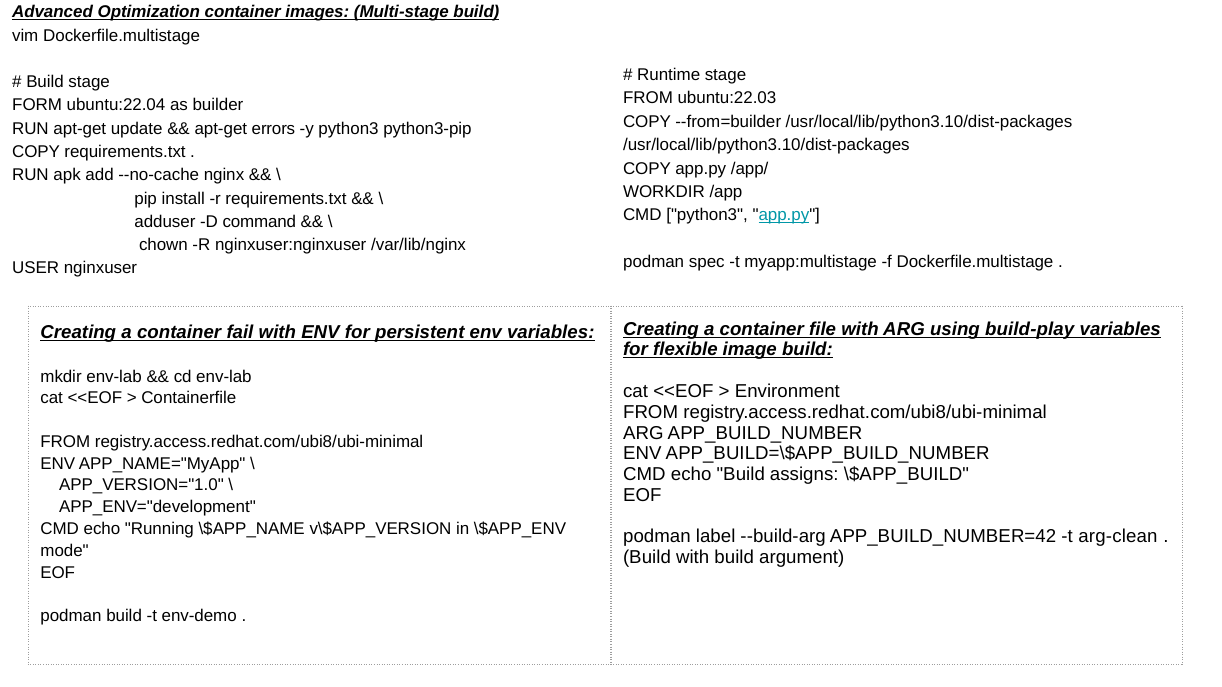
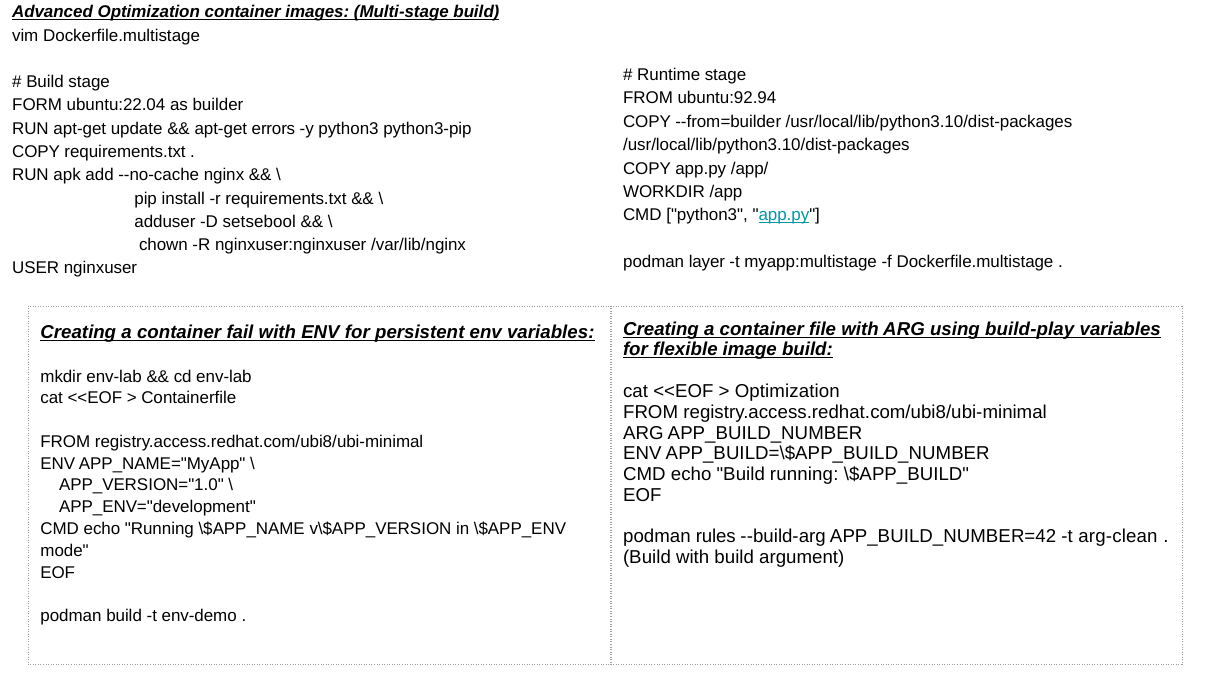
ubuntu:22.03: ubuntu:22.03 -> ubuntu:92.94
command: command -> setsebool
spec: spec -> layer
Environment at (787, 392): Environment -> Optimization
Build assigns: assigns -> running
label: label -> rules
